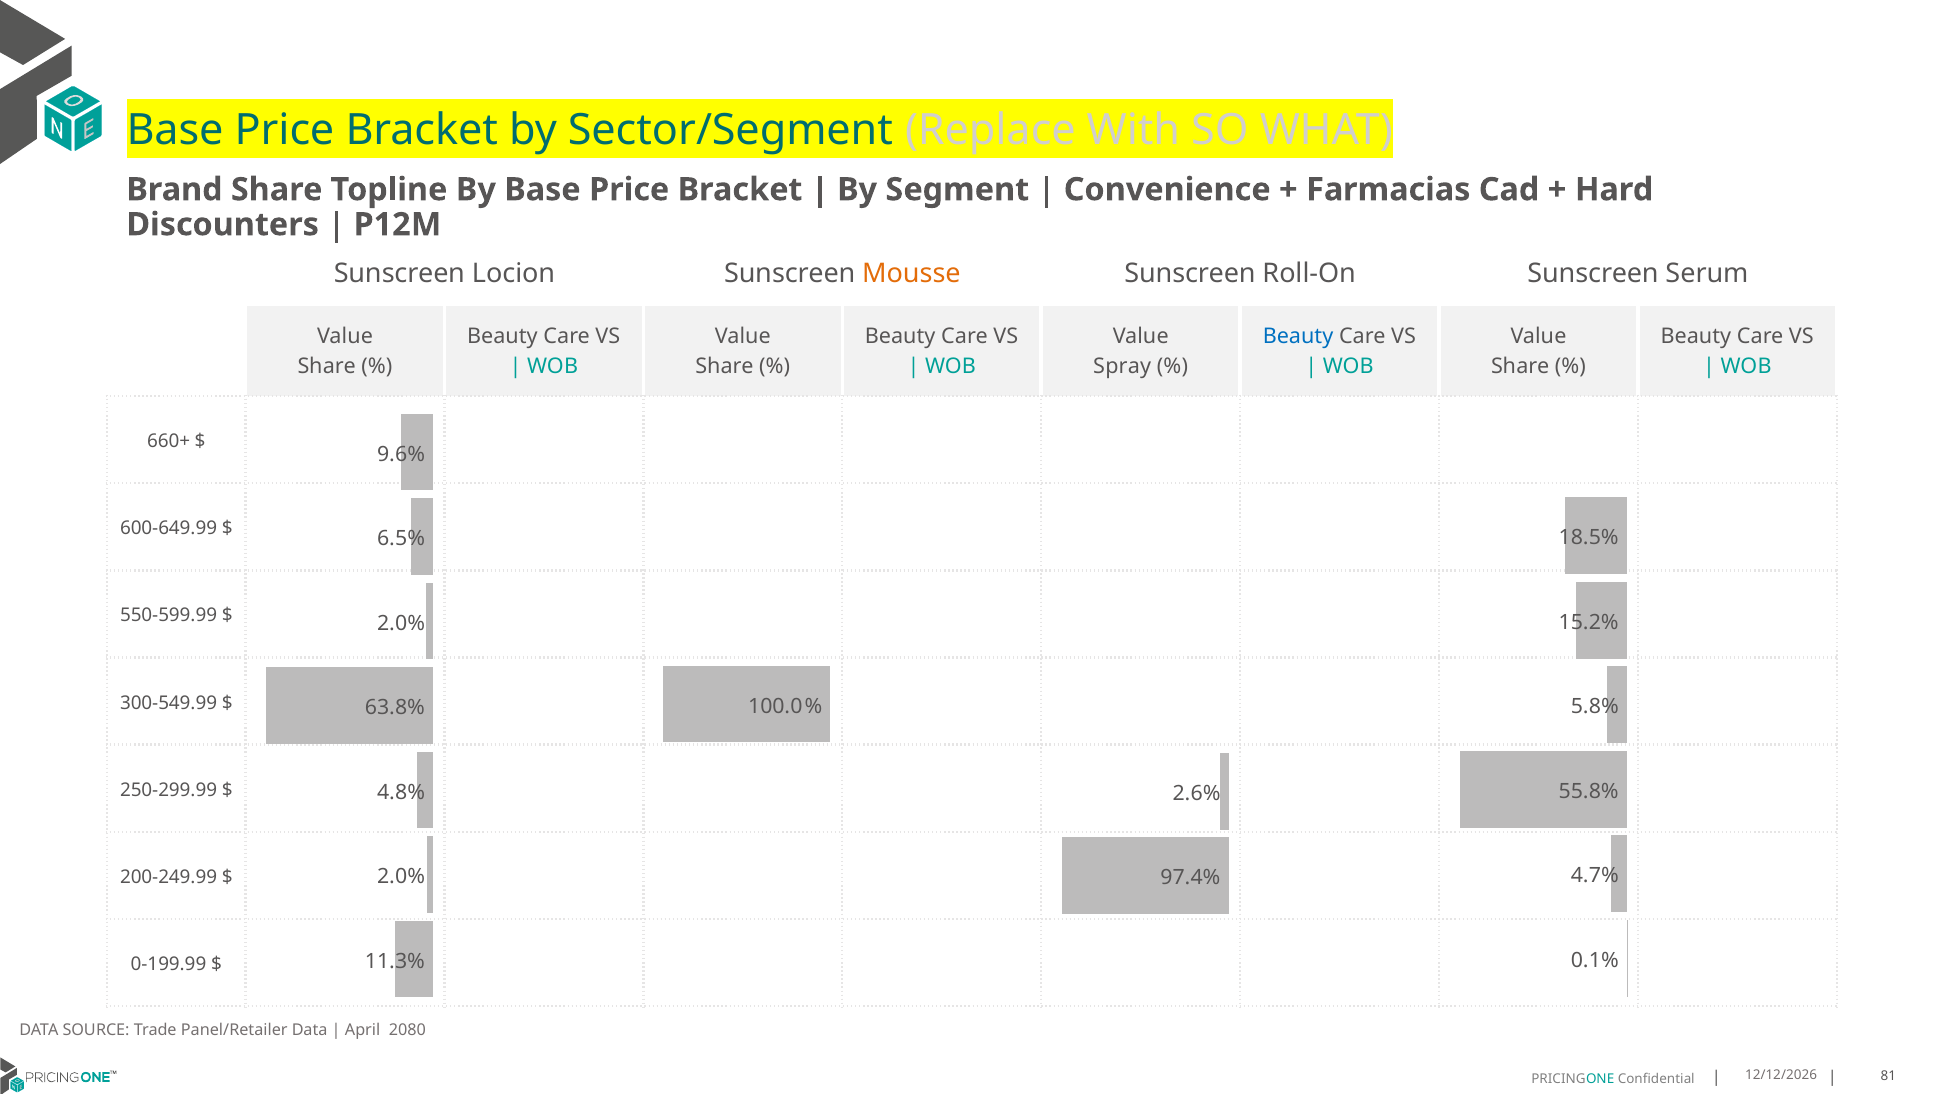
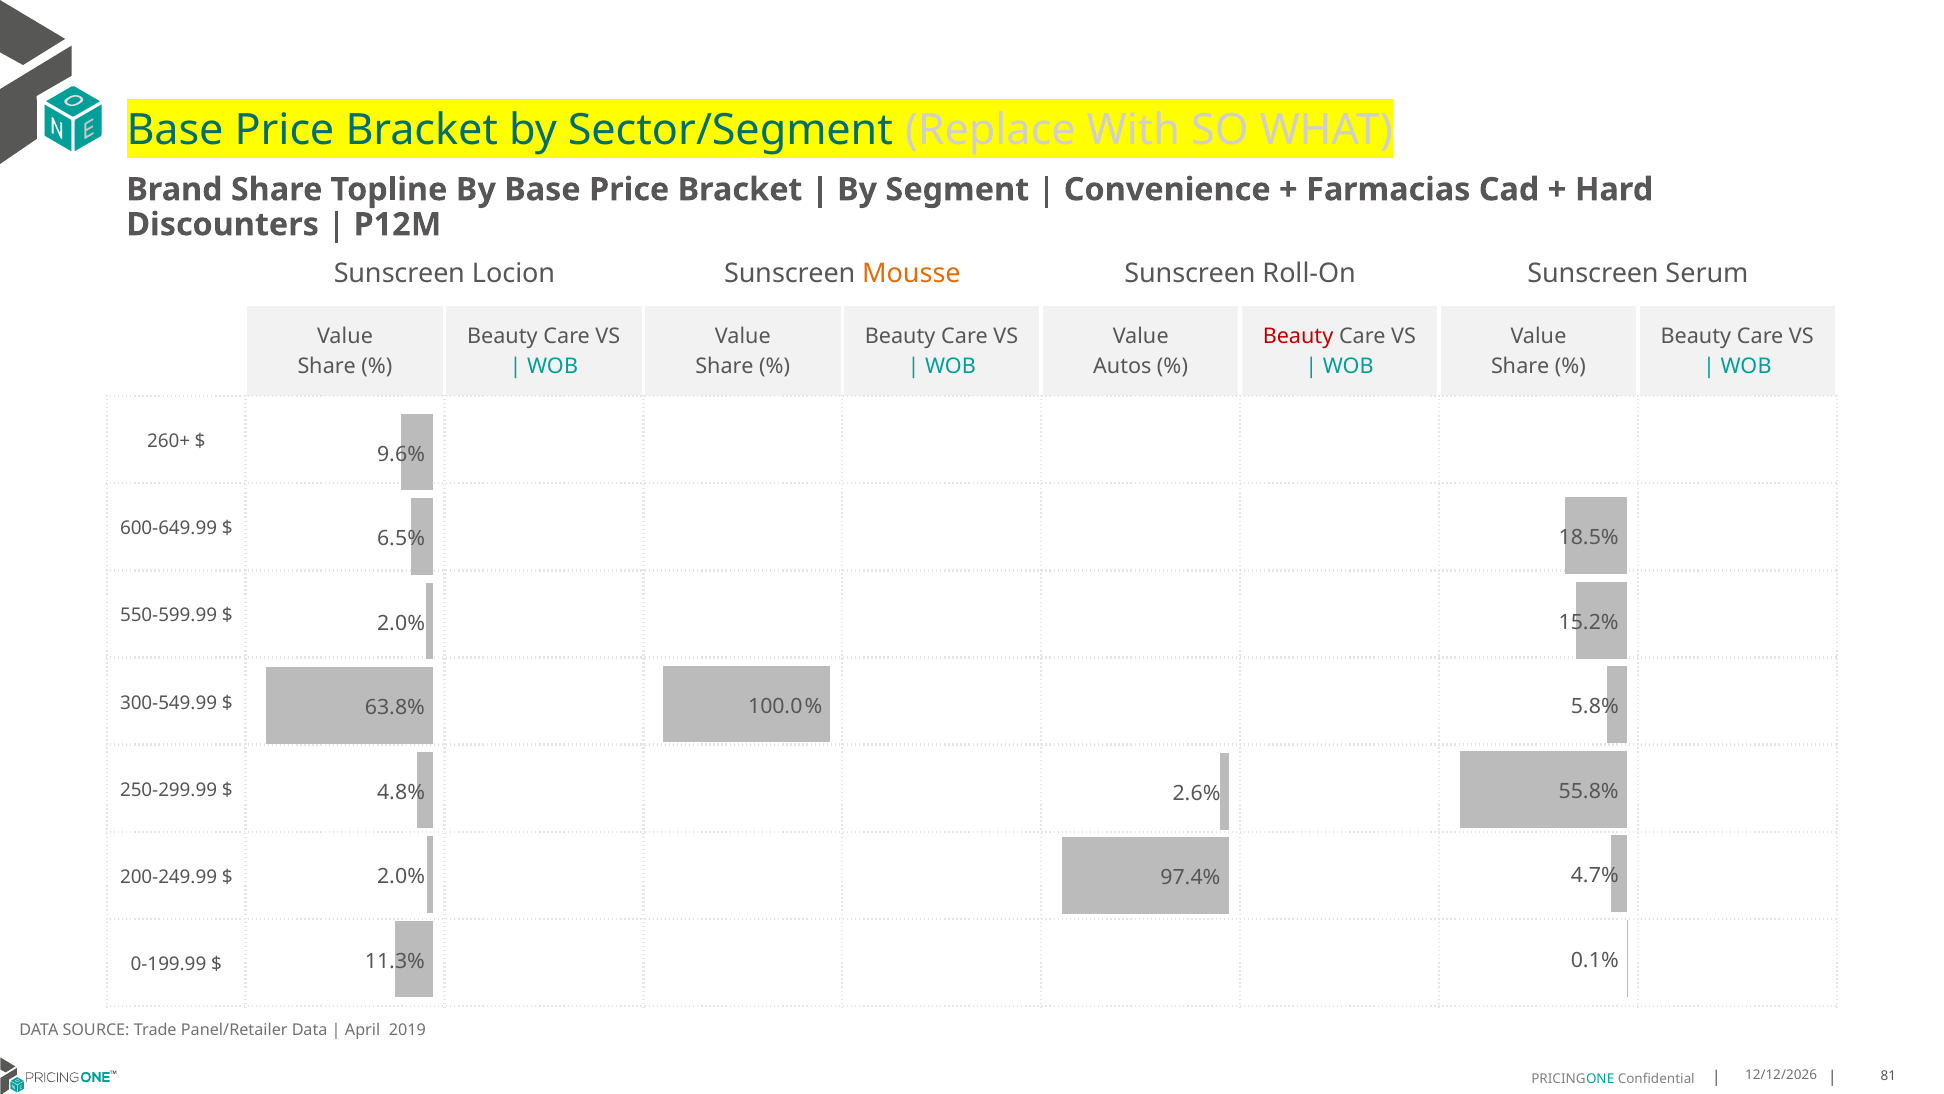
Beauty at (1298, 336) colour: blue -> red
Spray: Spray -> Autos
660+: 660+ -> 260+
2080: 2080 -> 2019
